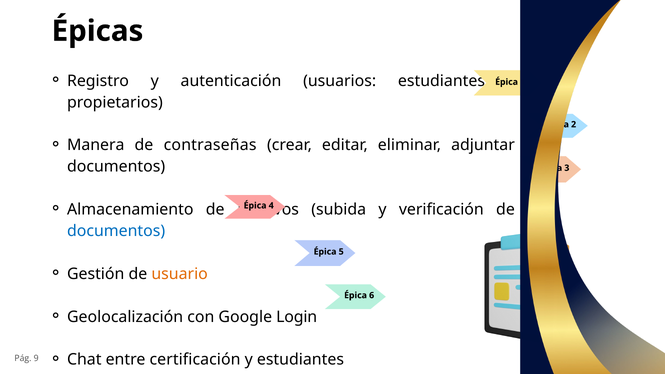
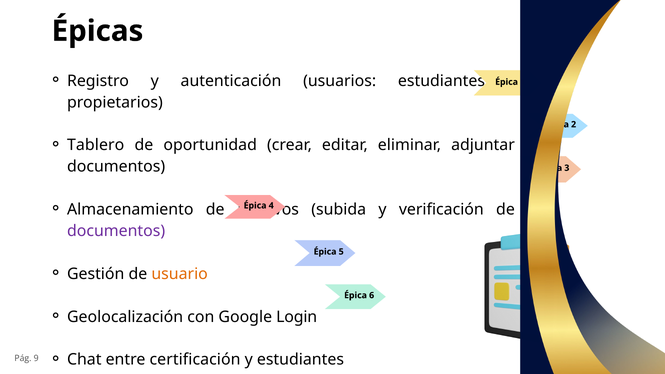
Manera: Manera -> Tablero
contraseñas: contraseñas -> oportunidad
documentos at (116, 231) colour: blue -> purple
